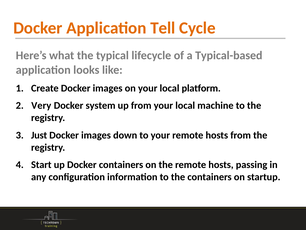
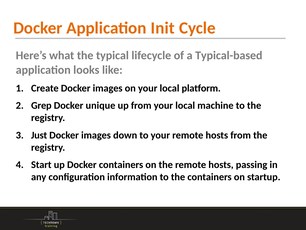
Tell: Tell -> Init
Very: Very -> Grep
system: system -> unique
